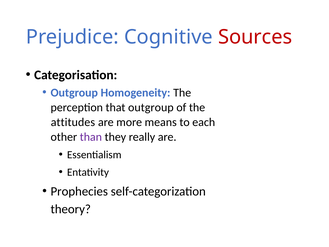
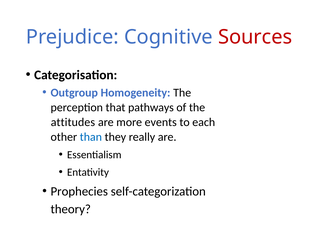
that outgroup: outgroup -> pathways
means: means -> events
than colour: purple -> blue
